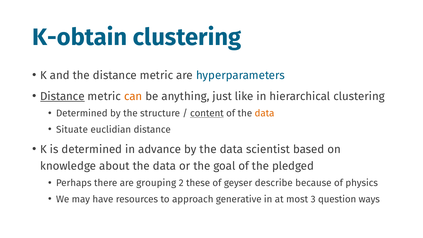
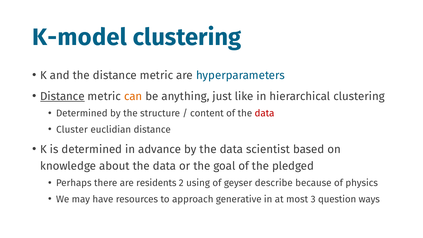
K-obtain: K-obtain -> K-model
content underline: present -> none
data at (265, 113) colour: orange -> red
Situate: Situate -> Cluster
grouping: grouping -> residents
these: these -> using
